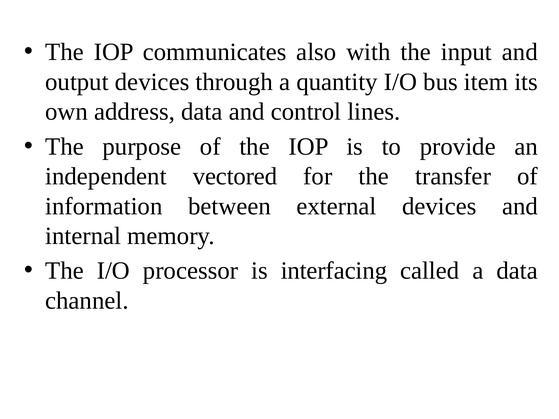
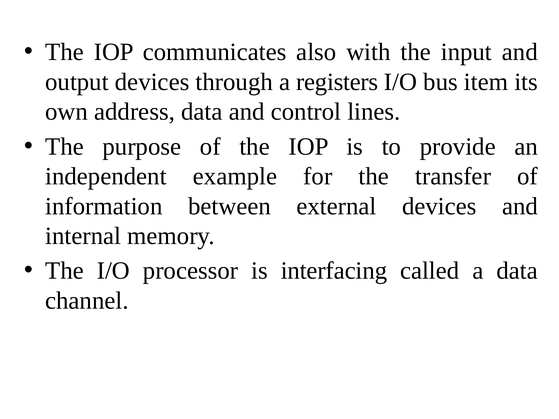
quantity: quantity -> registers
vectored: vectored -> example
